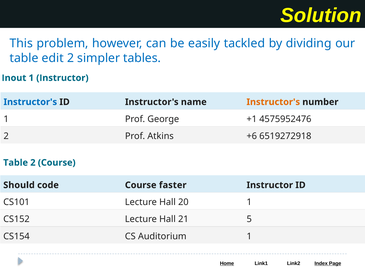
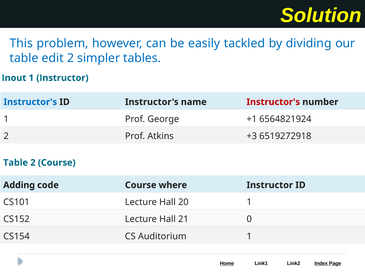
Instructor's at (273, 102) colour: orange -> red
4575952476: 4575952476 -> 6564821924
+6: +6 -> +3
Should: Should -> Adding
faster: faster -> where
5: 5 -> 0
